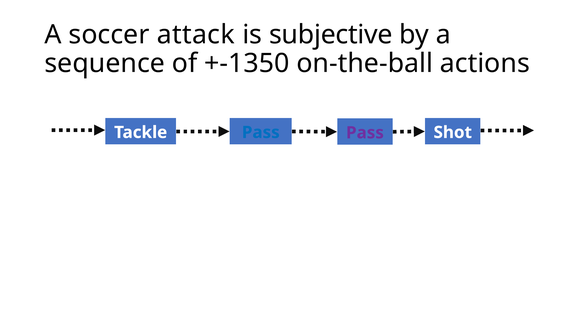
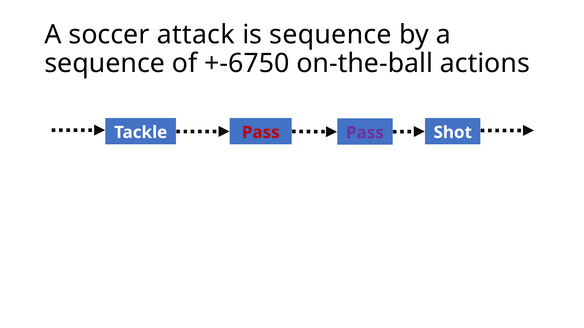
is subjective: subjective -> sequence
+-1350: +-1350 -> +-6750
Pass at (261, 133) colour: blue -> red
